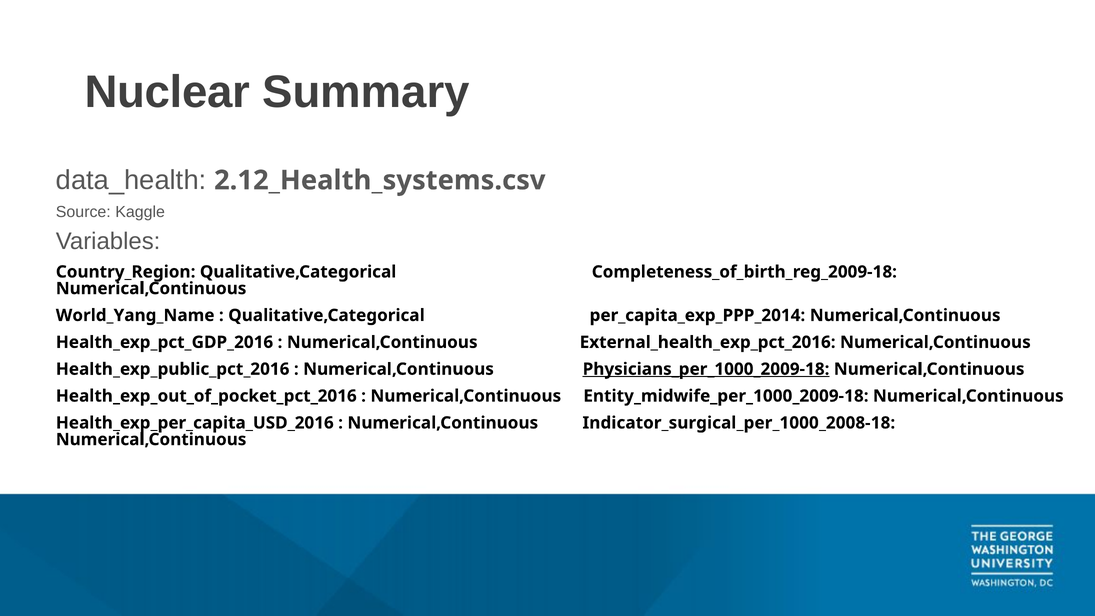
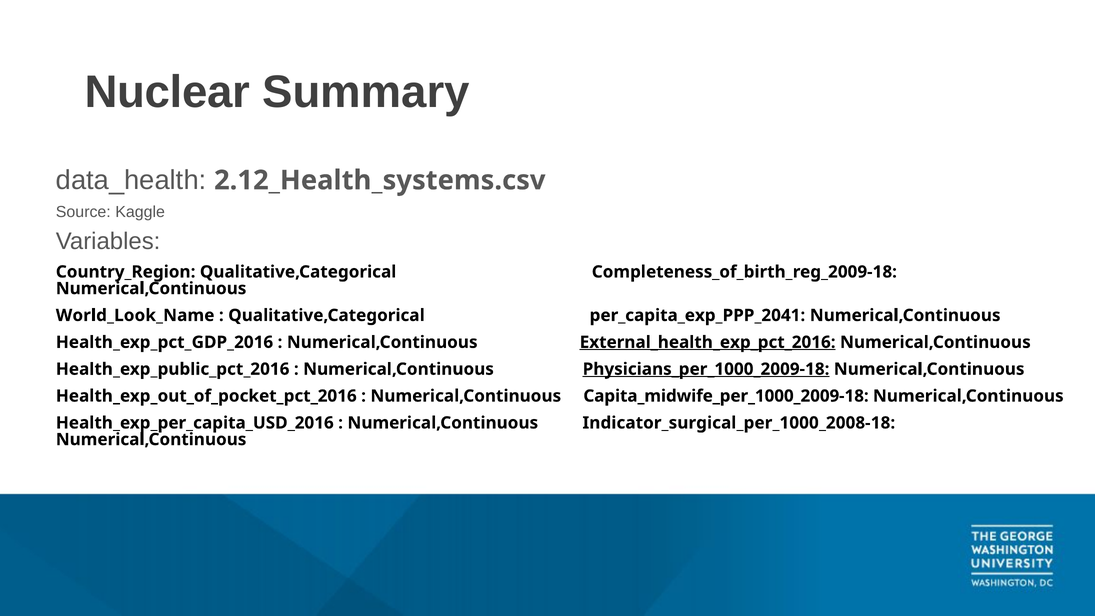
World_Yang_Name: World_Yang_Name -> World_Look_Name
per_capita_exp_PPP_2014: per_capita_exp_PPP_2014 -> per_capita_exp_PPP_2041
External_health_exp_pct_2016 underline: none -> present
Entity_midwife_per_1000_2009-18: Entity_midwife_per_1000_2009-18 -> Capita_midwife_per_1000_2009-18
